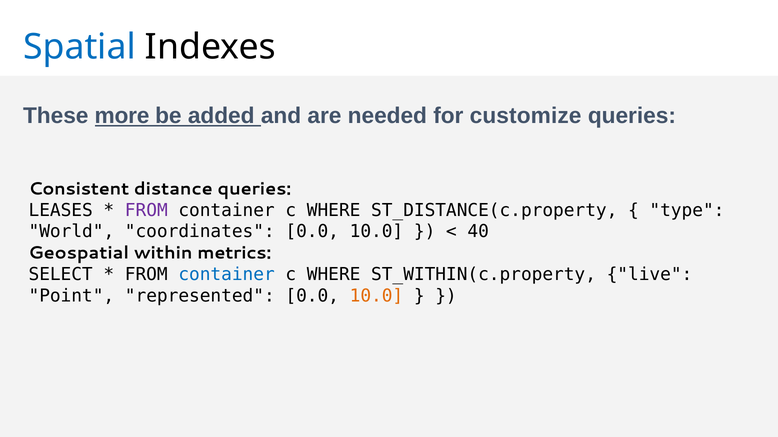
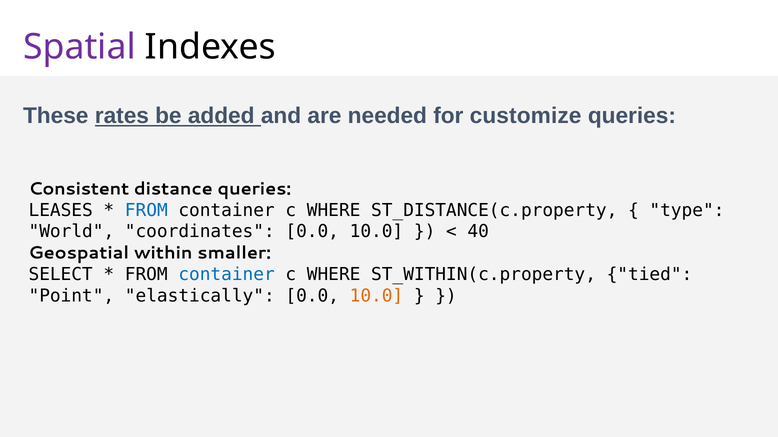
Spatial colour: blue -> purple
more: more -> rates
FROM at (146, 211) colour: purple -> blue
metrics: metrics -> smaller
live: live -> tied
represented: represented -> elastically
